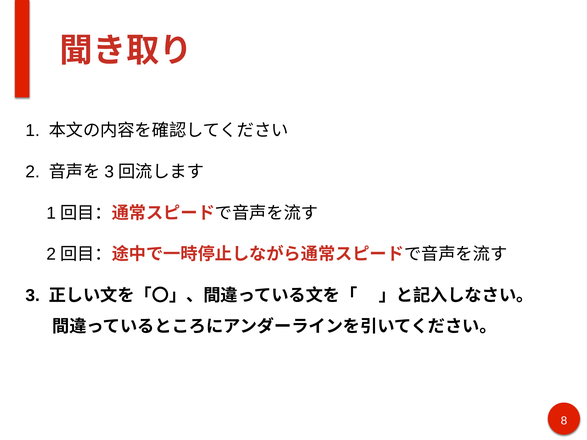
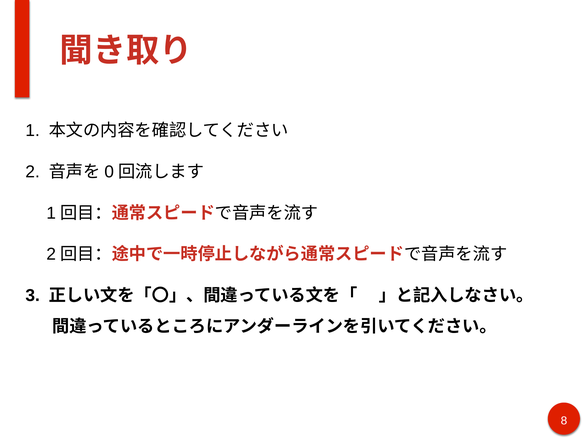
3 at (109, 172): 3 -> 0
